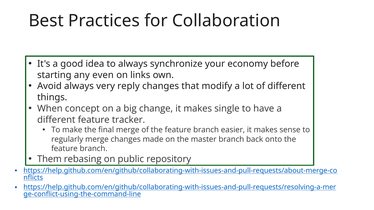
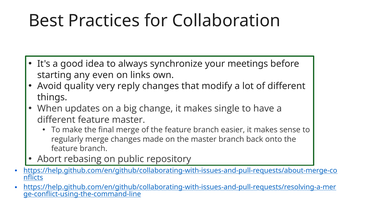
economy: economy -> meetings
Avoid always: always -> quality
concept: concept -> updates
feature tracker: tracker -> master
Them: Them -> Abort
